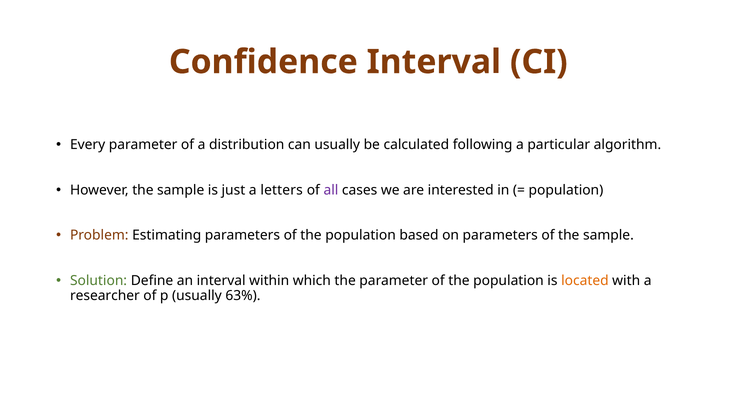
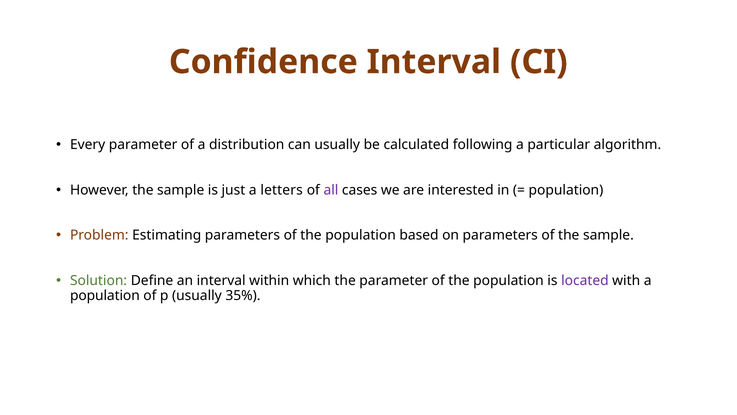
located colour: orange -> purple
researcher at (105, 295): researcher -> population
63%: 63% -> 35%
